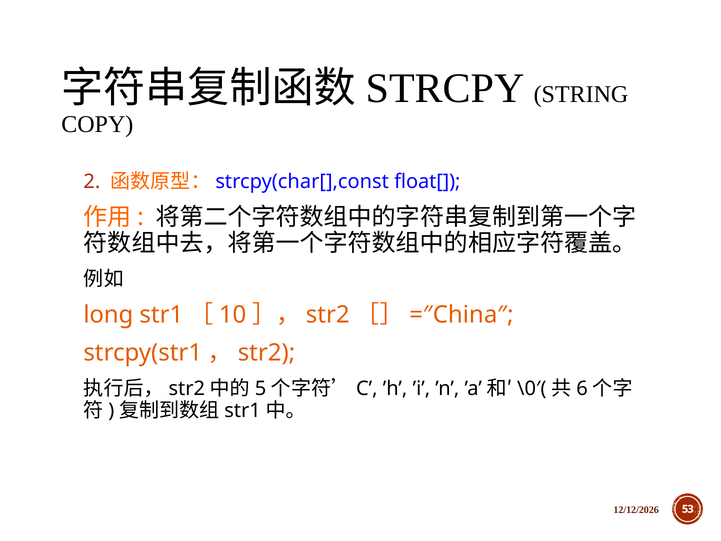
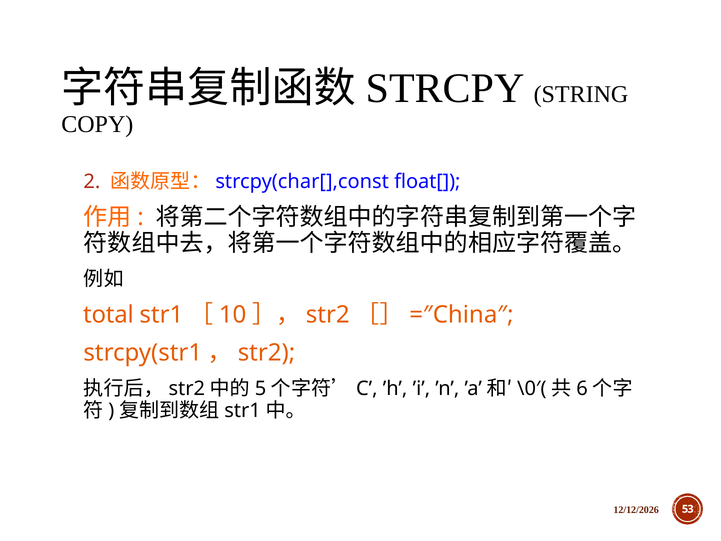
long: long -> total
